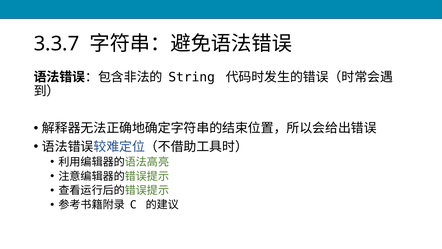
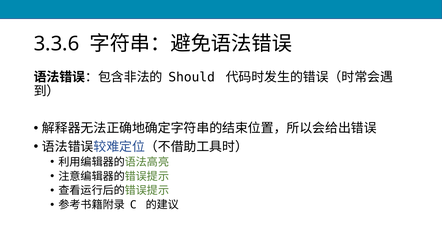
3.3.7: 3.3.7 -> 3.3.6
String: String -> Should
